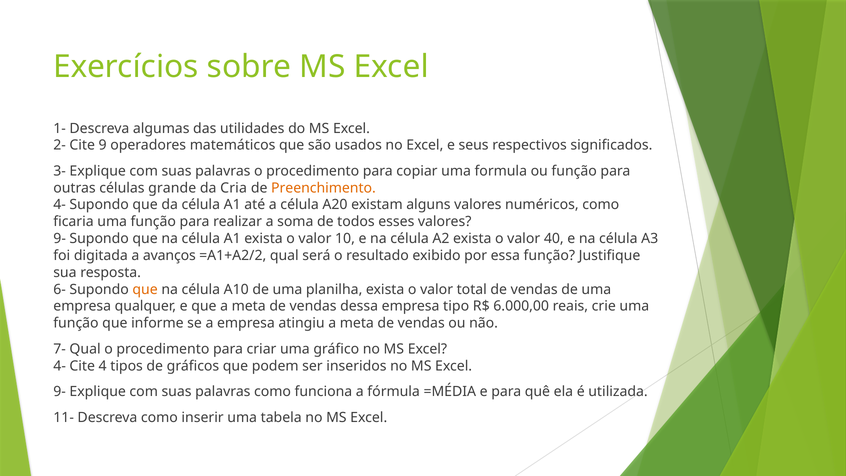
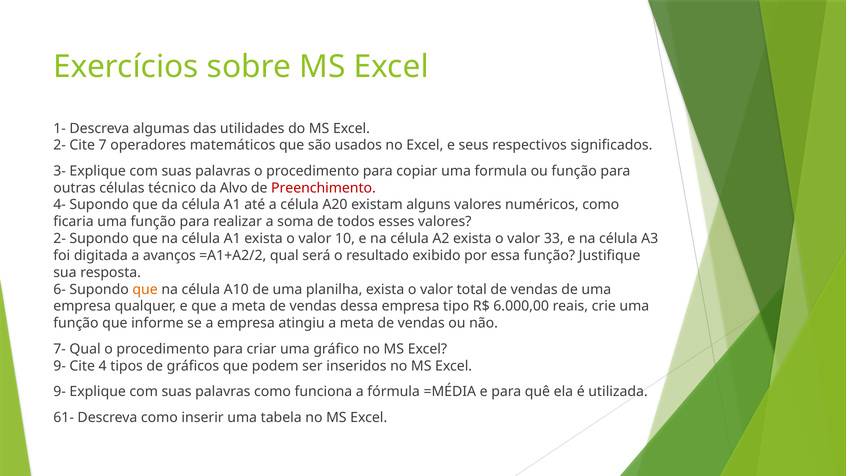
9: 9 -> 7
grande: grande -> técnico
Cria: Cria -> Alvo
Preenchimento colour: orange -> red
9- at (60, 239): 9- -> 2-
40: 40 -> 33
4- at (60, 366): 4- -> 9-
11-: 11- -> 61-
